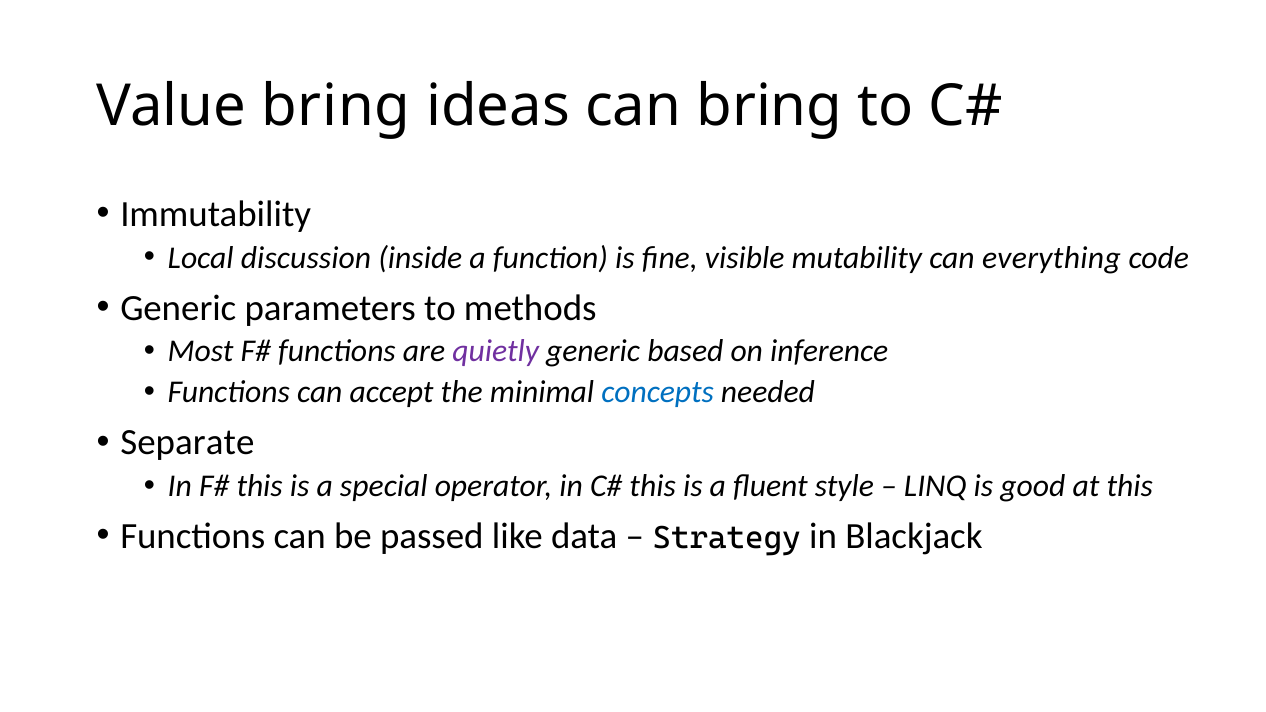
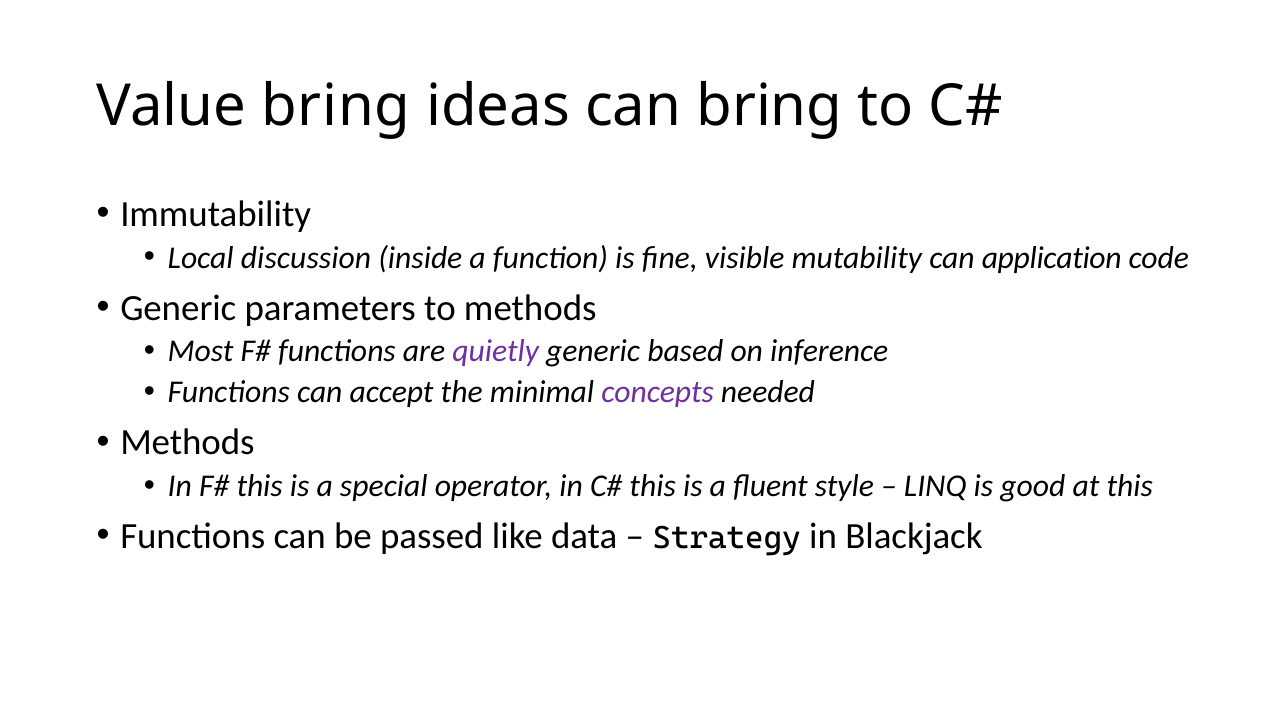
everything: everything -> application
concepts colour: blue -> purple
Separate at (187, 442): Separate -> Methods
